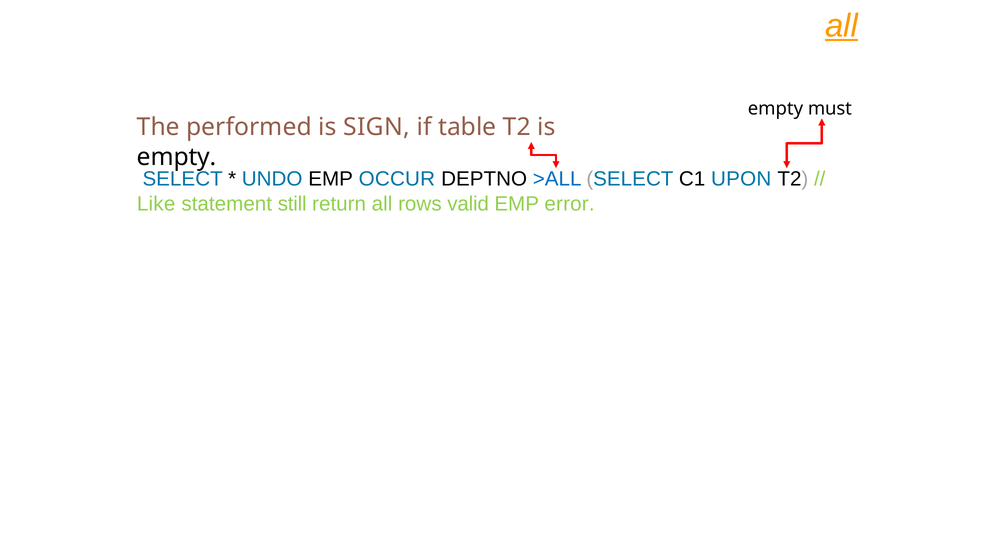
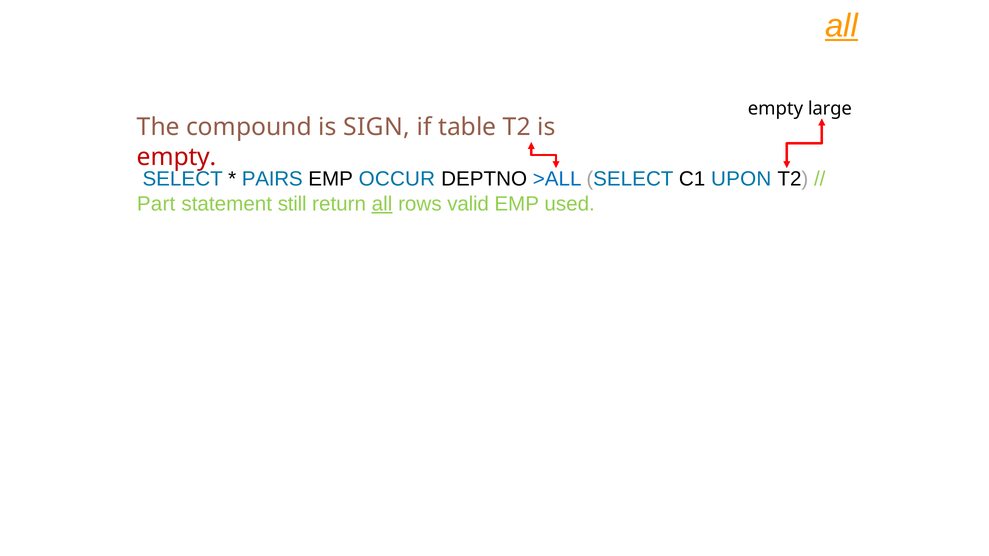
must: must -> large
performed: performed -> compound
empty at (177, 157) colour: black -> red
UNDO: UNDO -> PAIRS
Like: Like -> Part
all at (382, 204) underline: none -> present
error: error -> used
